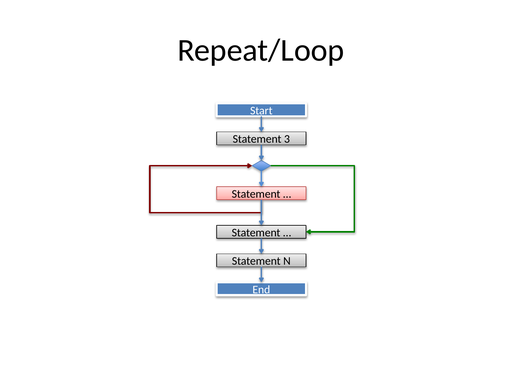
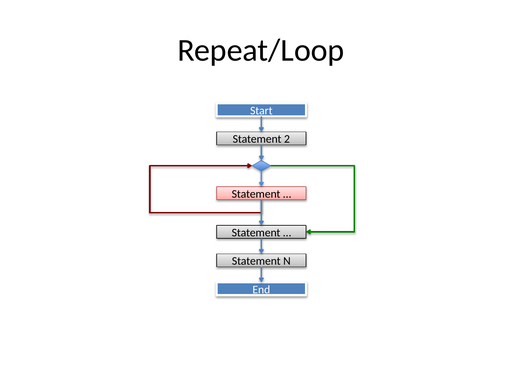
3: 3 -> 2
